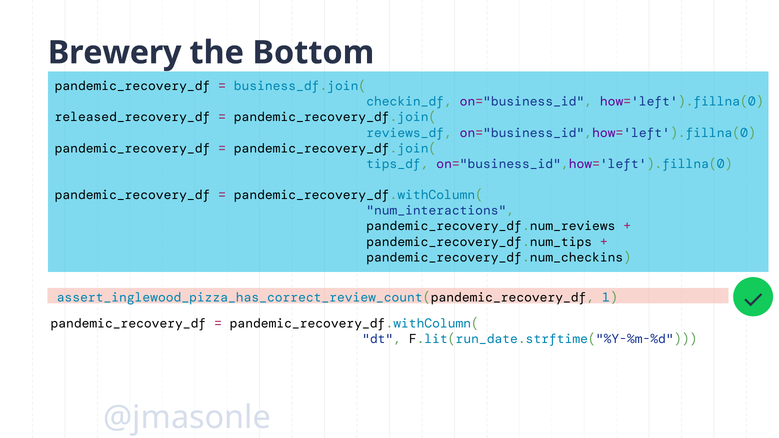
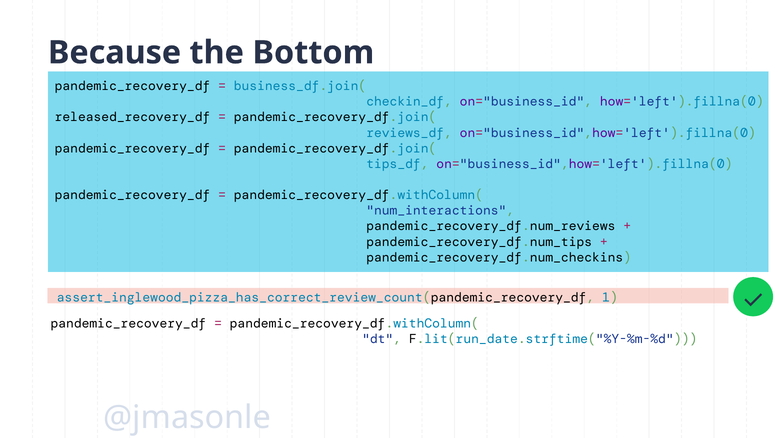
Brewery: Brewery -> Because
